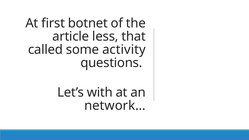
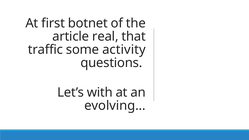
less: less -> real
called: called -> traffic
network…: network… -> evolving…
